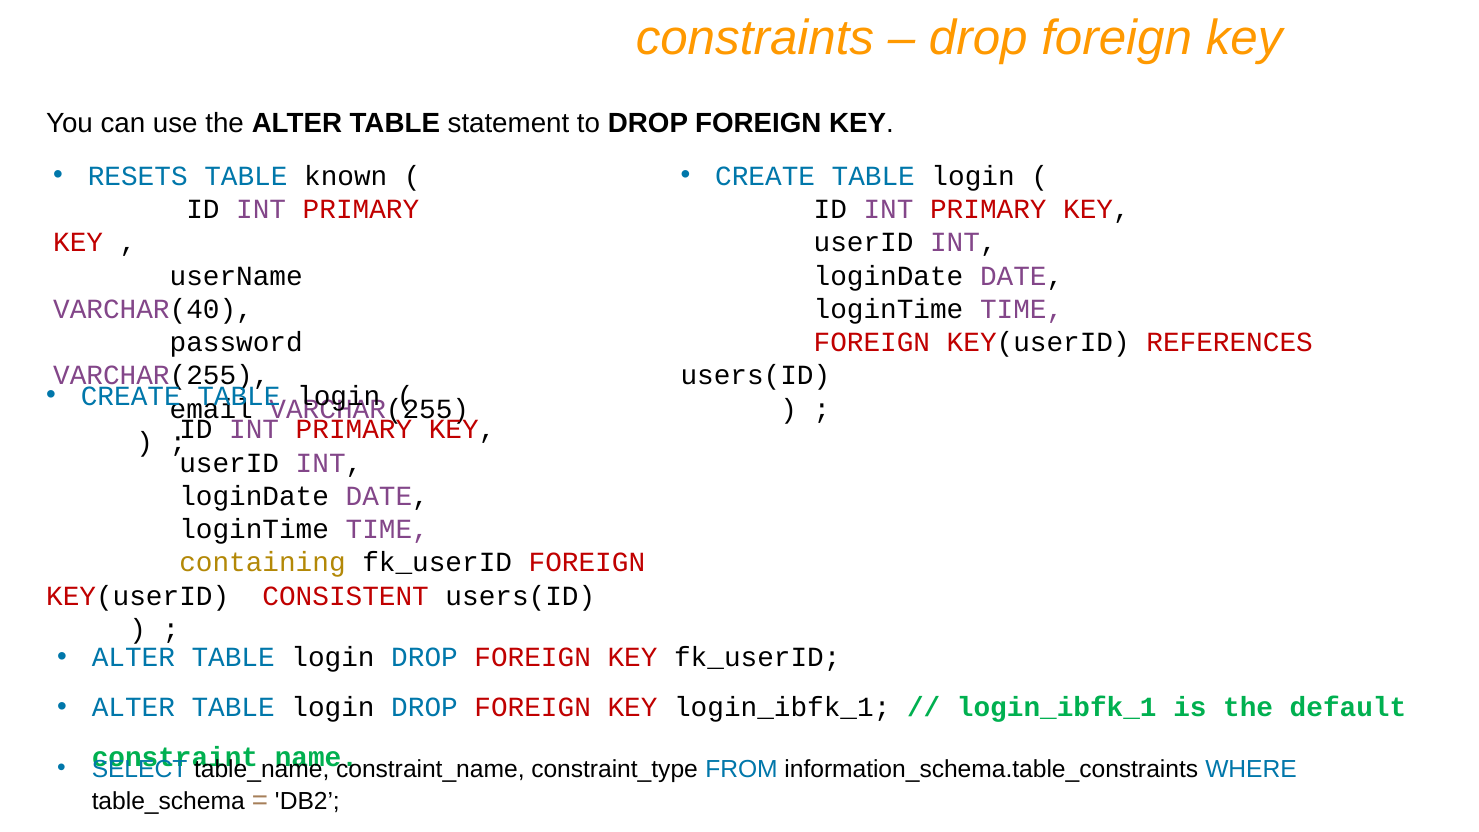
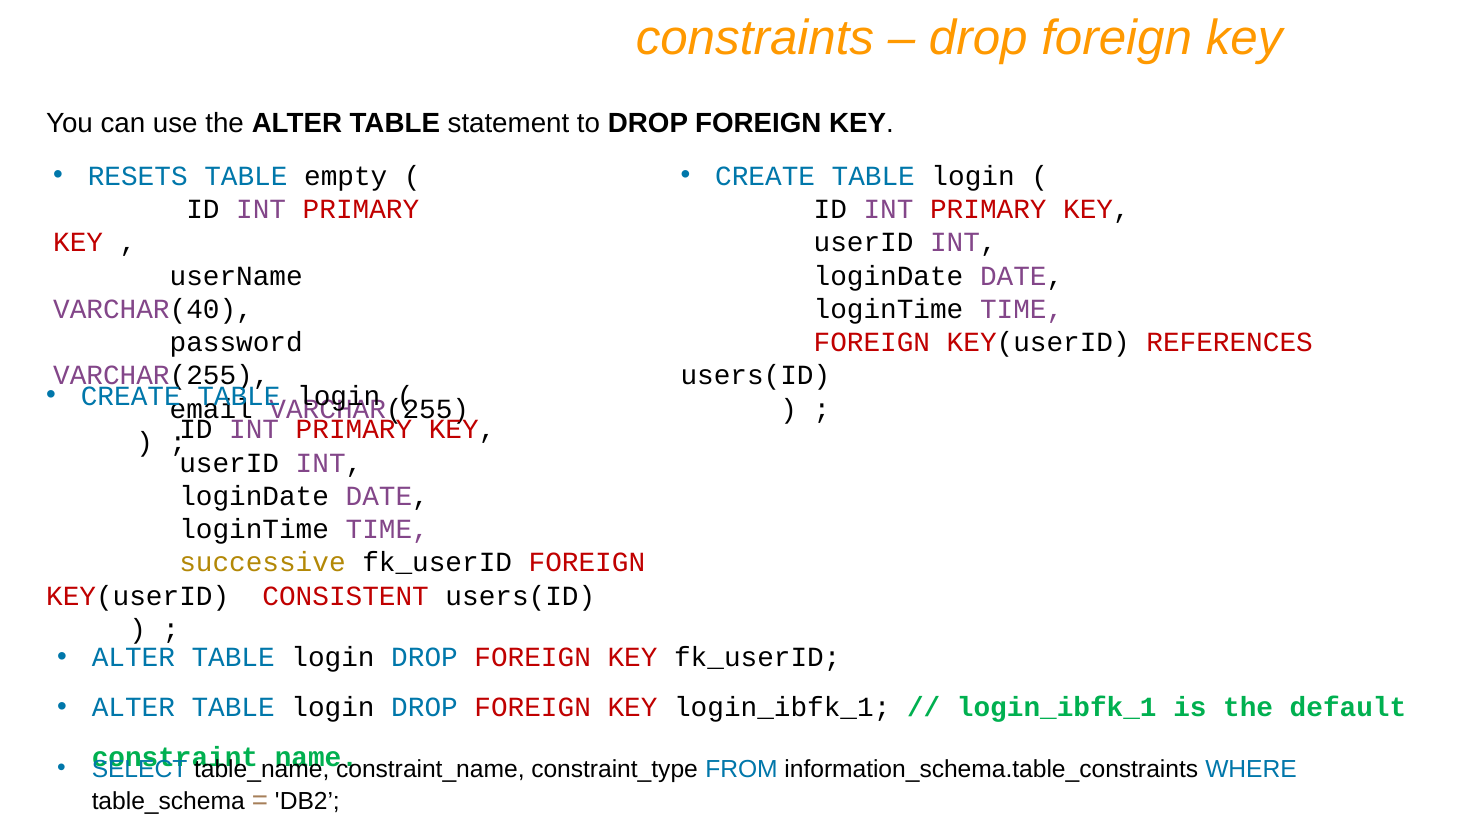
known: known -> empty
containing: containing -> successive
